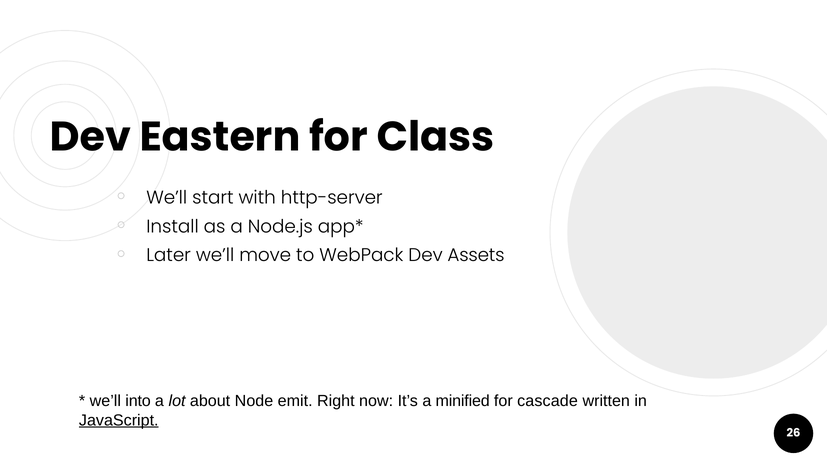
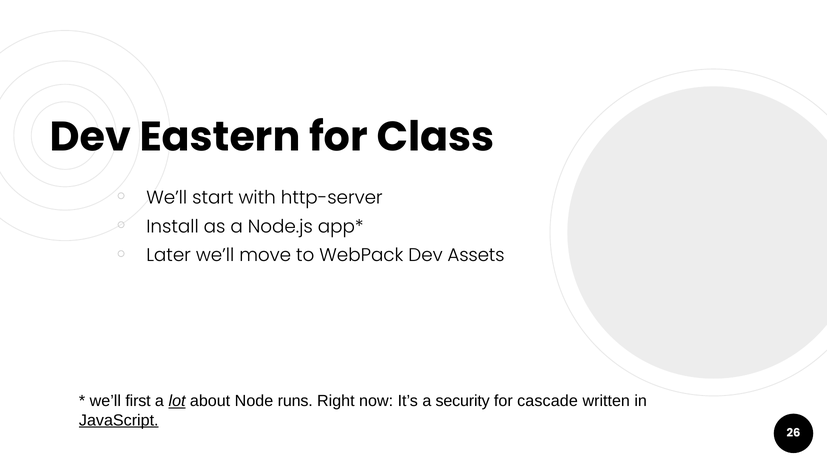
into: into -> first
lot underline: none -> present
emit: emit -> runs
minified: minified -> security
